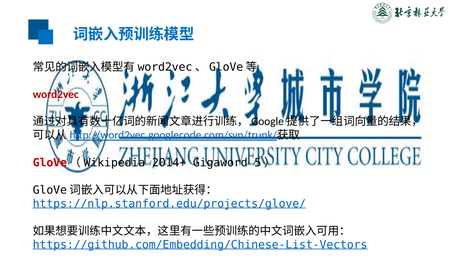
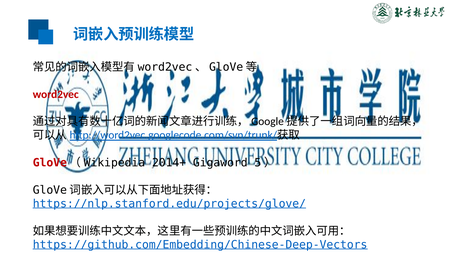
https://github.com/Embedding/Chinese-List-Vectors: https://github.com/Embedding/Chinese-List-Vectors -> https://github.com/Embedding/Chinese-Deep-Vectors
